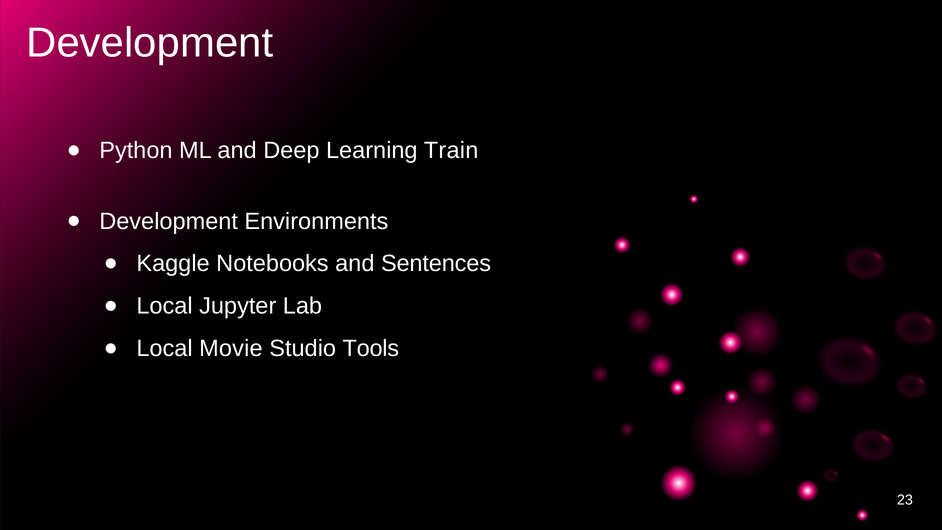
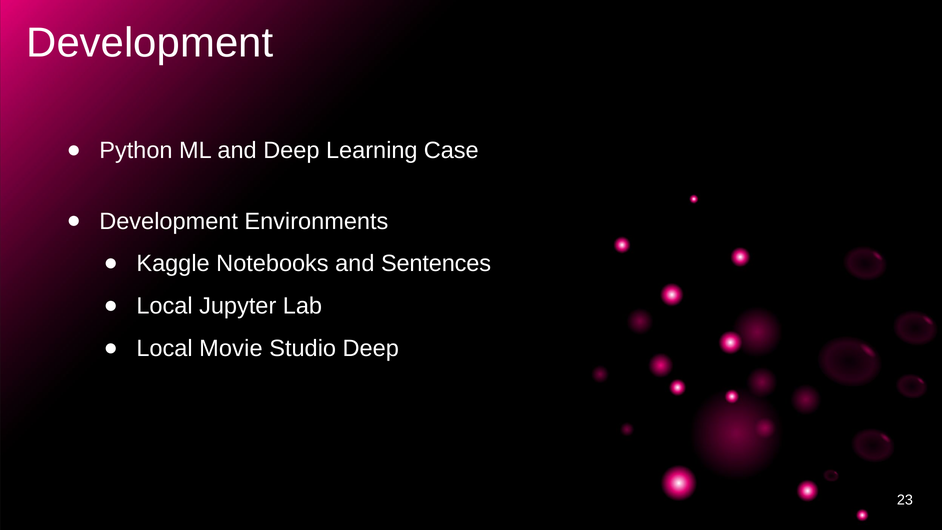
Train: Train -> Case
Studio Tools: Tools -> Deep
